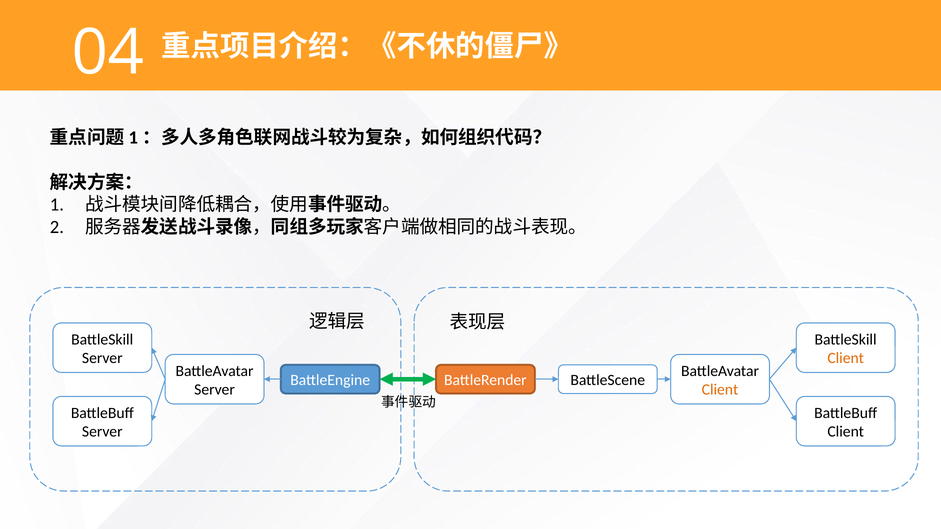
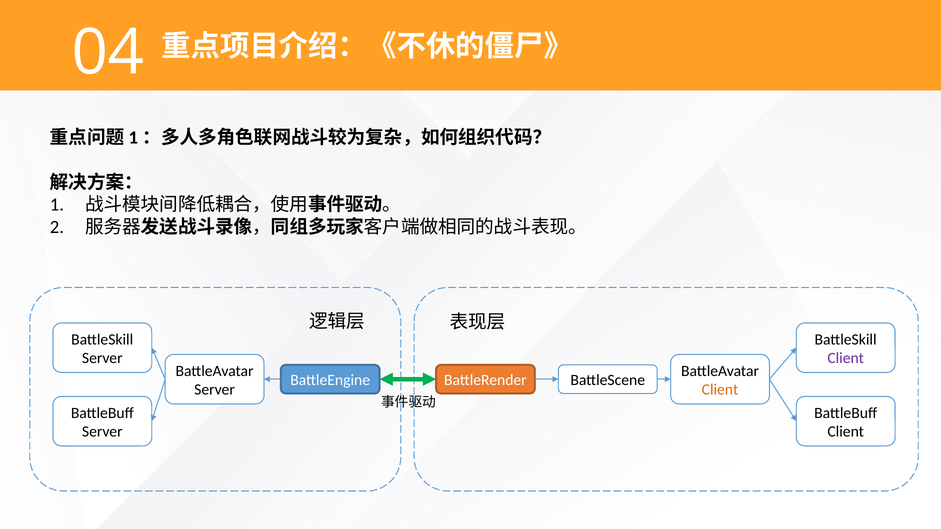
Client at (846, 358) colour: orange -> purple
